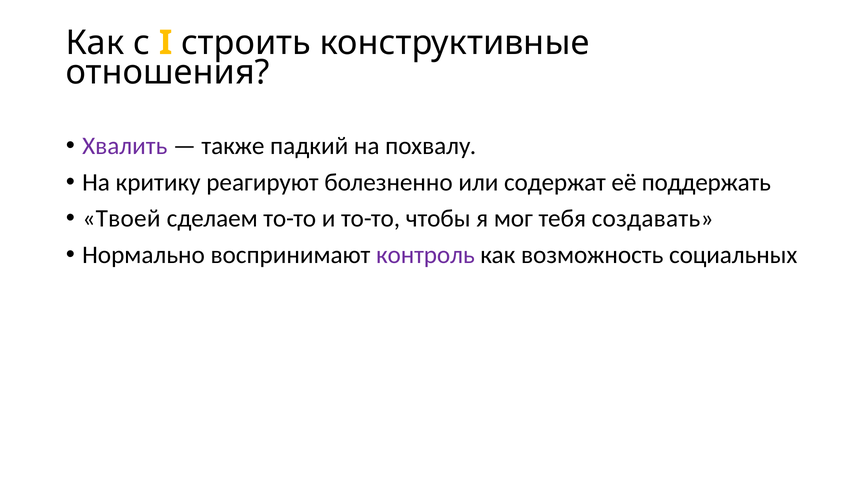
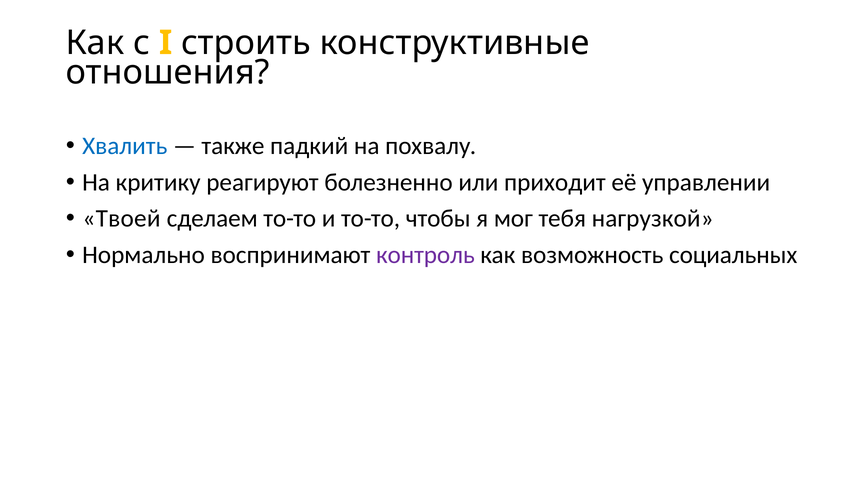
Хвалить colour: purple -> blue
содержат: содержат -> приходит
поддержать: поддержать -> управлении
создавать: создавать -> нагрузкой
